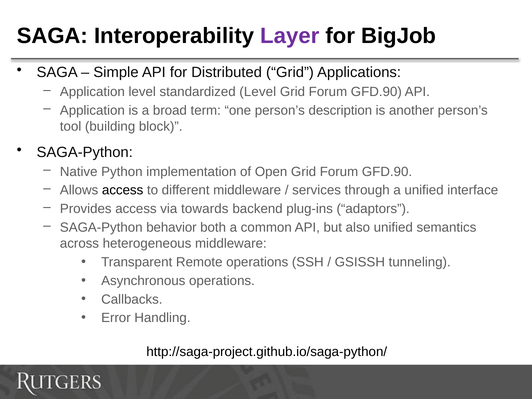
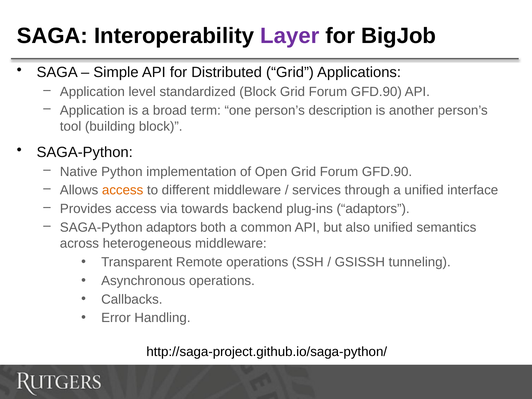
standardized Level: Level -> Block
access at (123, 190) colour: black -> orange
SAGA-Python behavior: behavior -> adaptors
